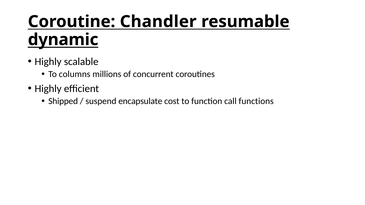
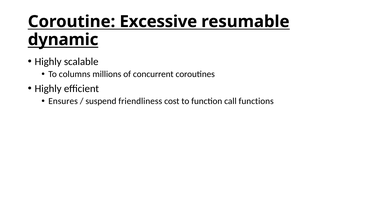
Chandler: Chandler -> Excessive
Shipped: Shipped -> Ensures
encapsulate: encapsulate -> friendliness
